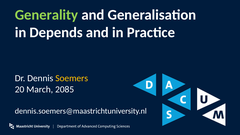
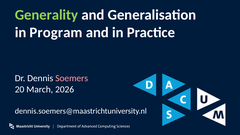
Depends: Depends -> Program
Soemers colour: yellow -> pink
2085: 2085 -> 2026
